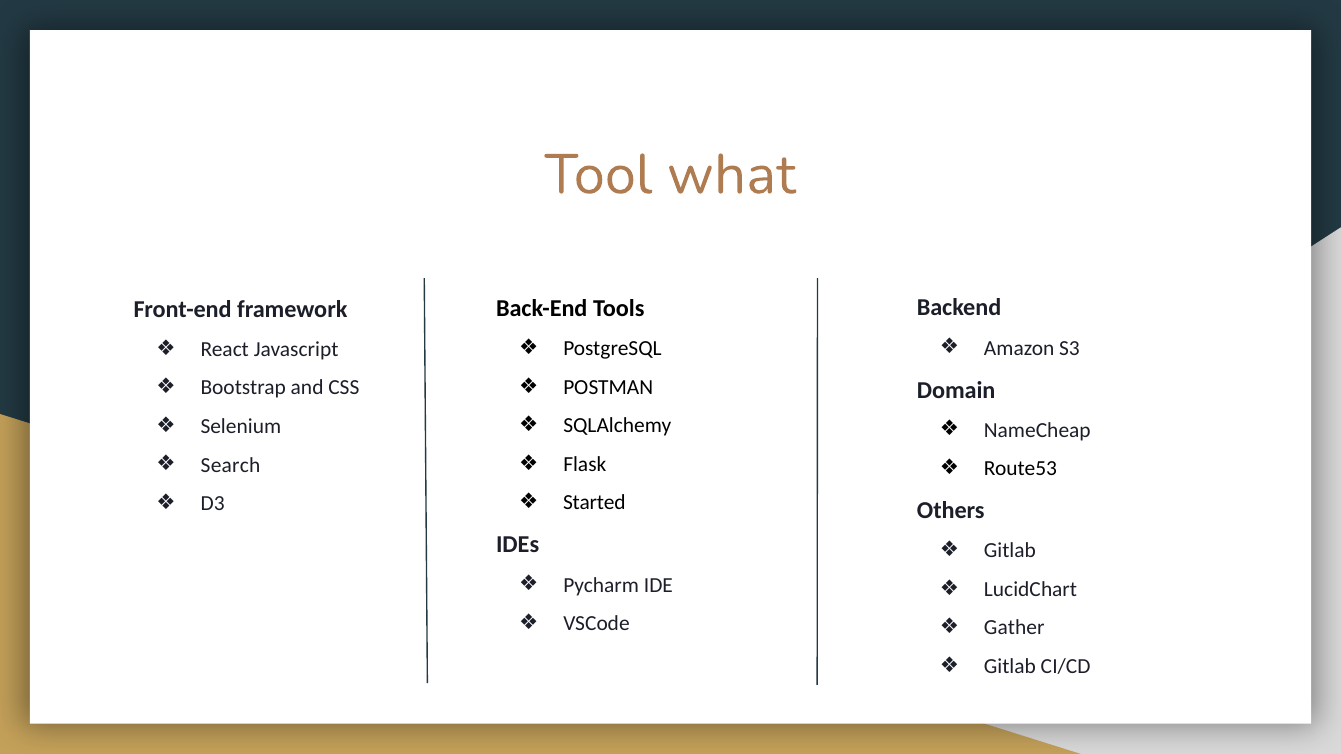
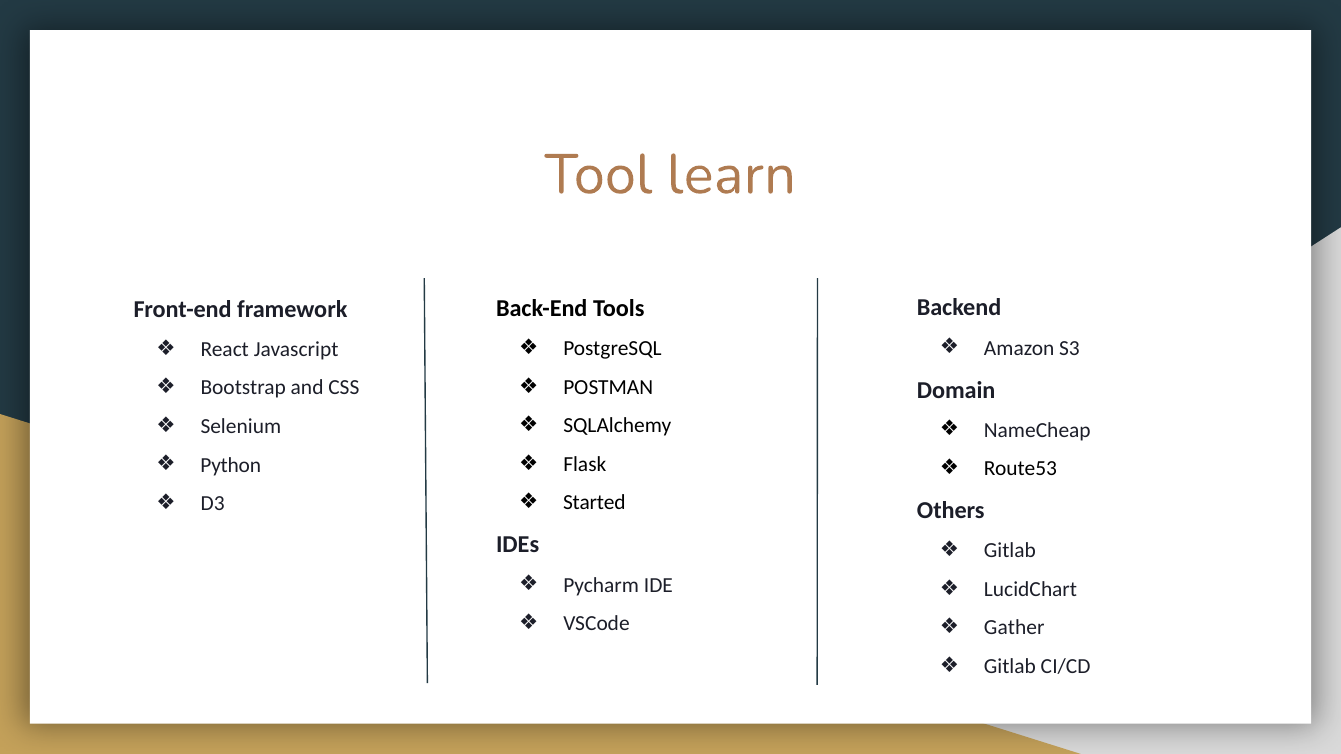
what: what -> learn
Search: Search -> Python
